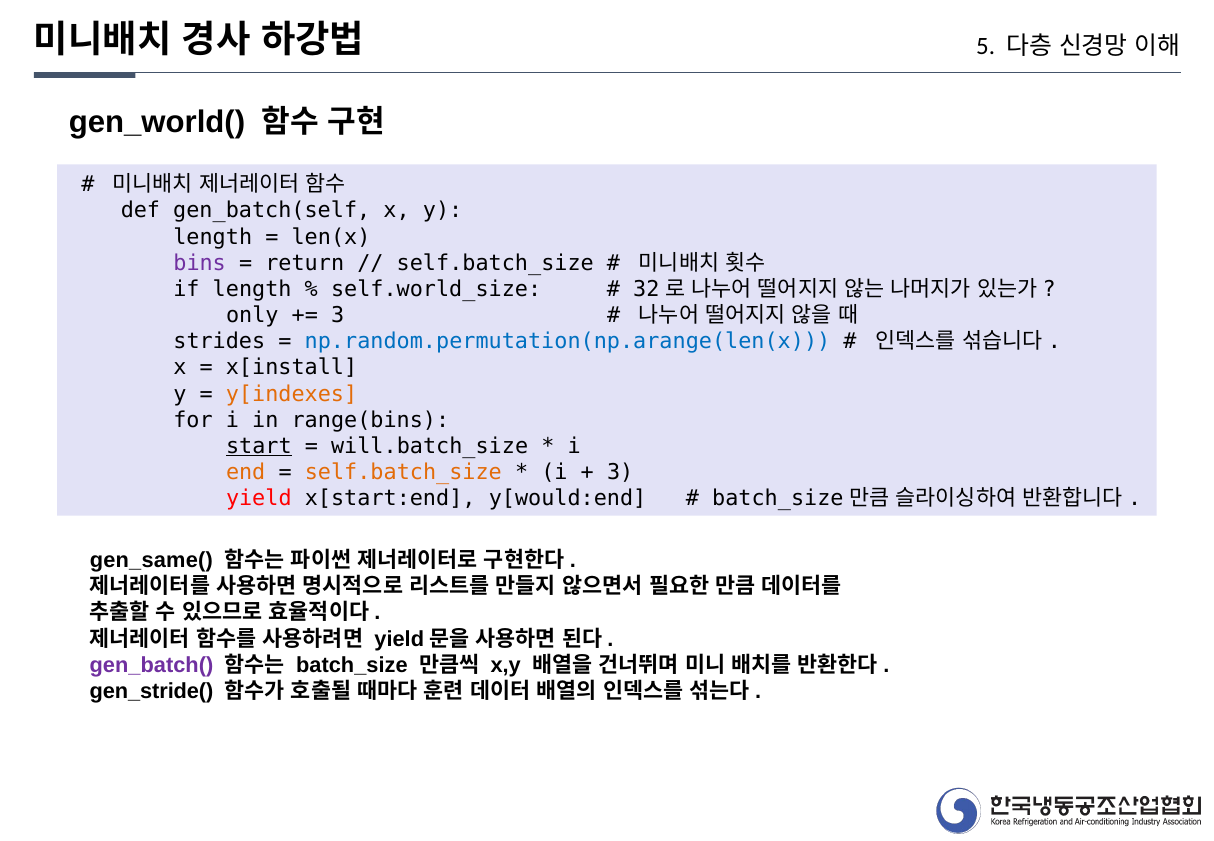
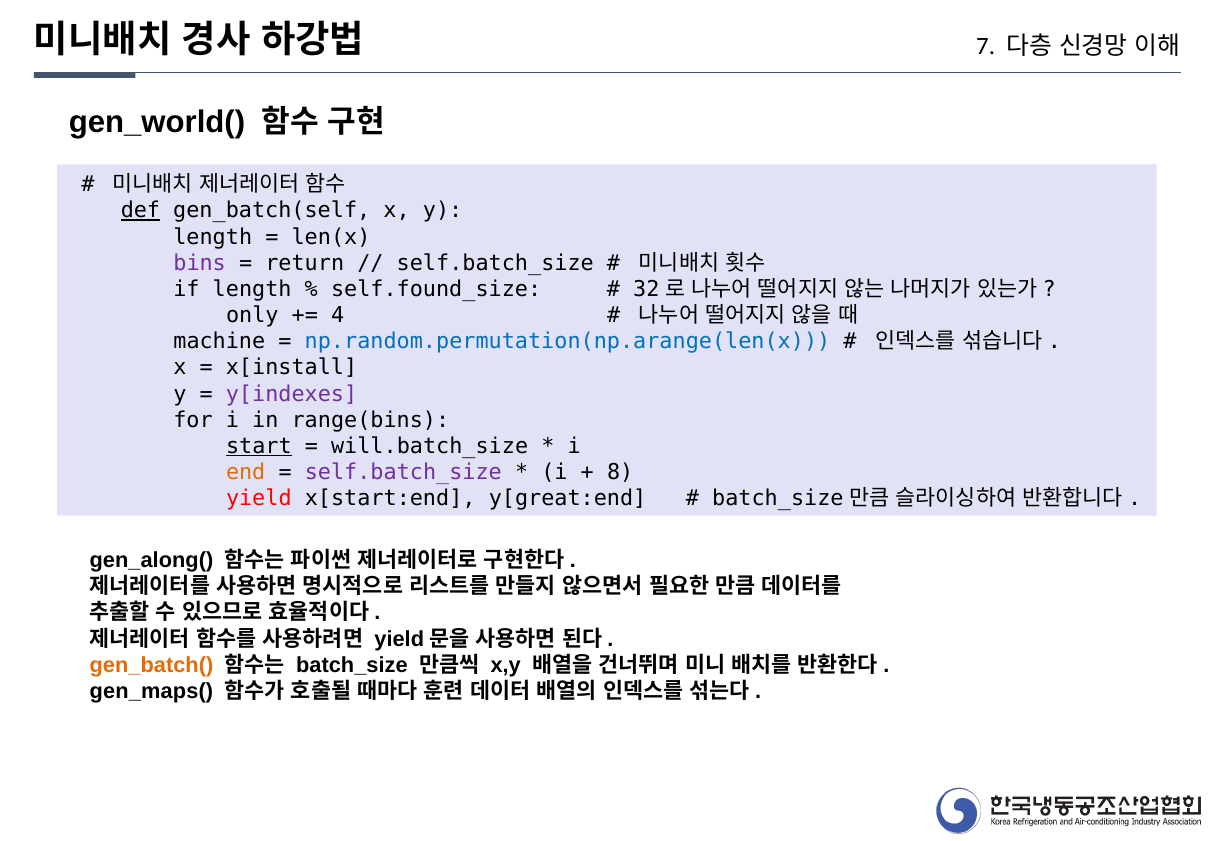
5: 5 -> 7
def underline: none -> present
self.world_size: self.world_size -> self.found_size
3 at (338, 315): 3 -> 4
strides: strides -> machine
y[indexes colour: orange -> purple
self.batch_size at (403, 472) colour: orange -> purple
3 at (620, 472): 3 -> 8
y[would:end: y[would:end -> y[great:end
gen_same(: gen_same( -> gen_along(
gen_batch( colour: purple -> orange
gen_stride(: gen_stride( -> gen_maps(
